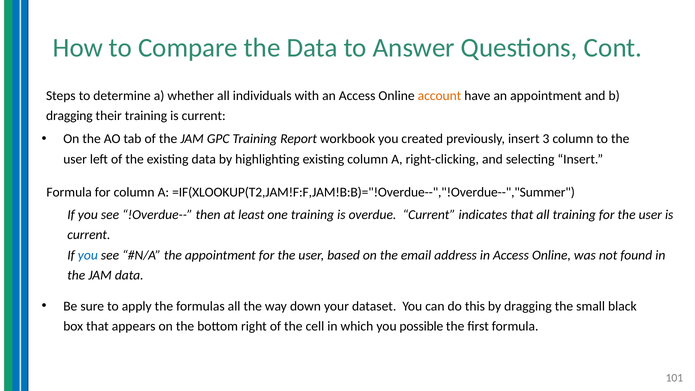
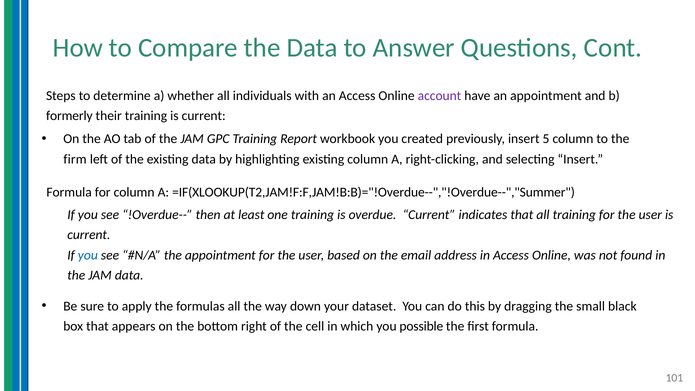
account colour: orange -> purple
dragging at (69, 116): dragging -> formerly
3: 3 -> 5
user at (75, 159): user -> firm
